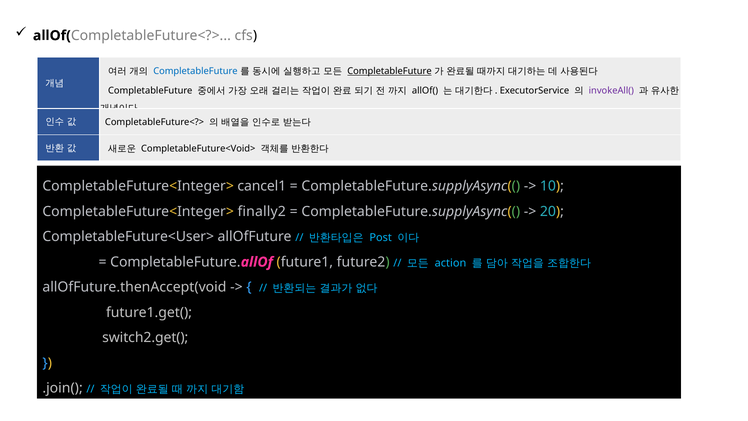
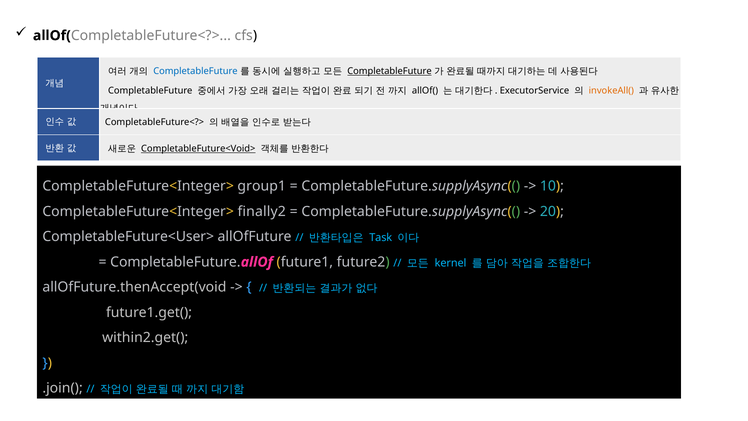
invokeAll( colour: purple -> orange
CompletableFuture<Void> underline: none -> present
cancel1: cancel1 -> group1
Post: Post -> Task
action: action -> kernel
switch2.get(: switch2.get( -> within2.get(
